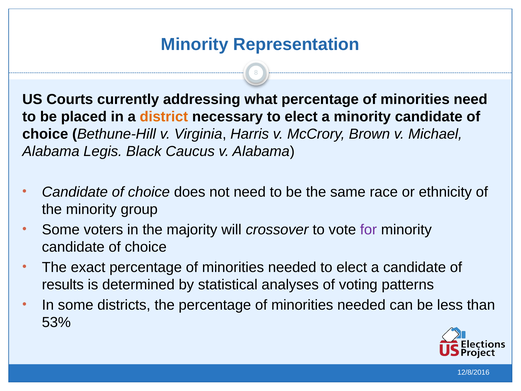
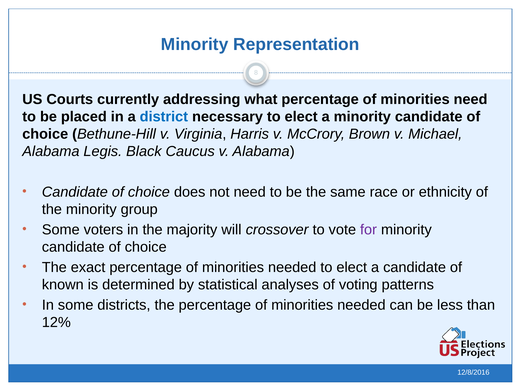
district colour: orange -> blue
results: results -> known
53%: 53% -> 12%
